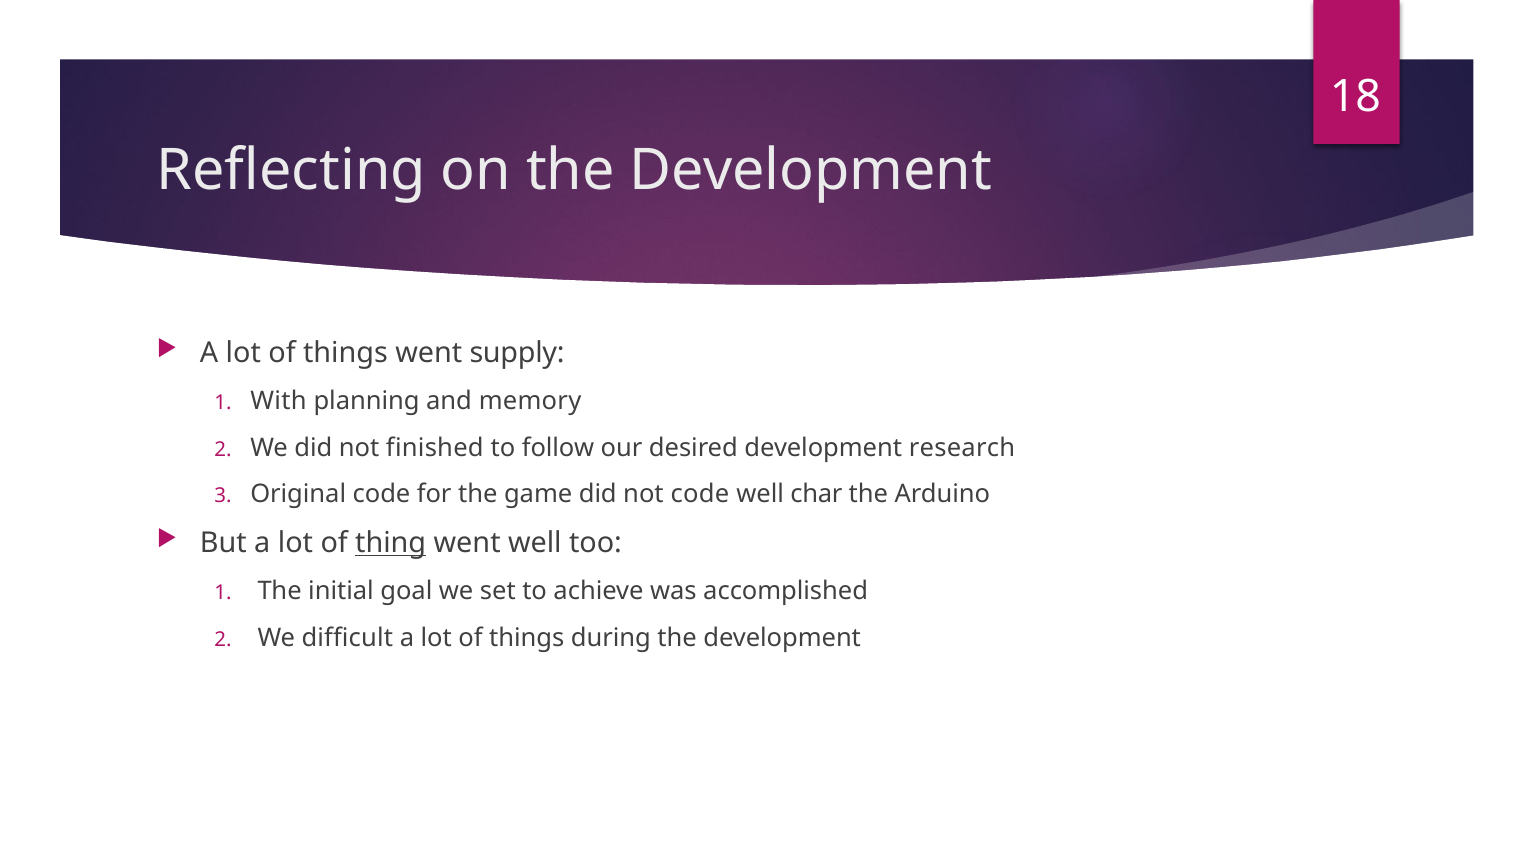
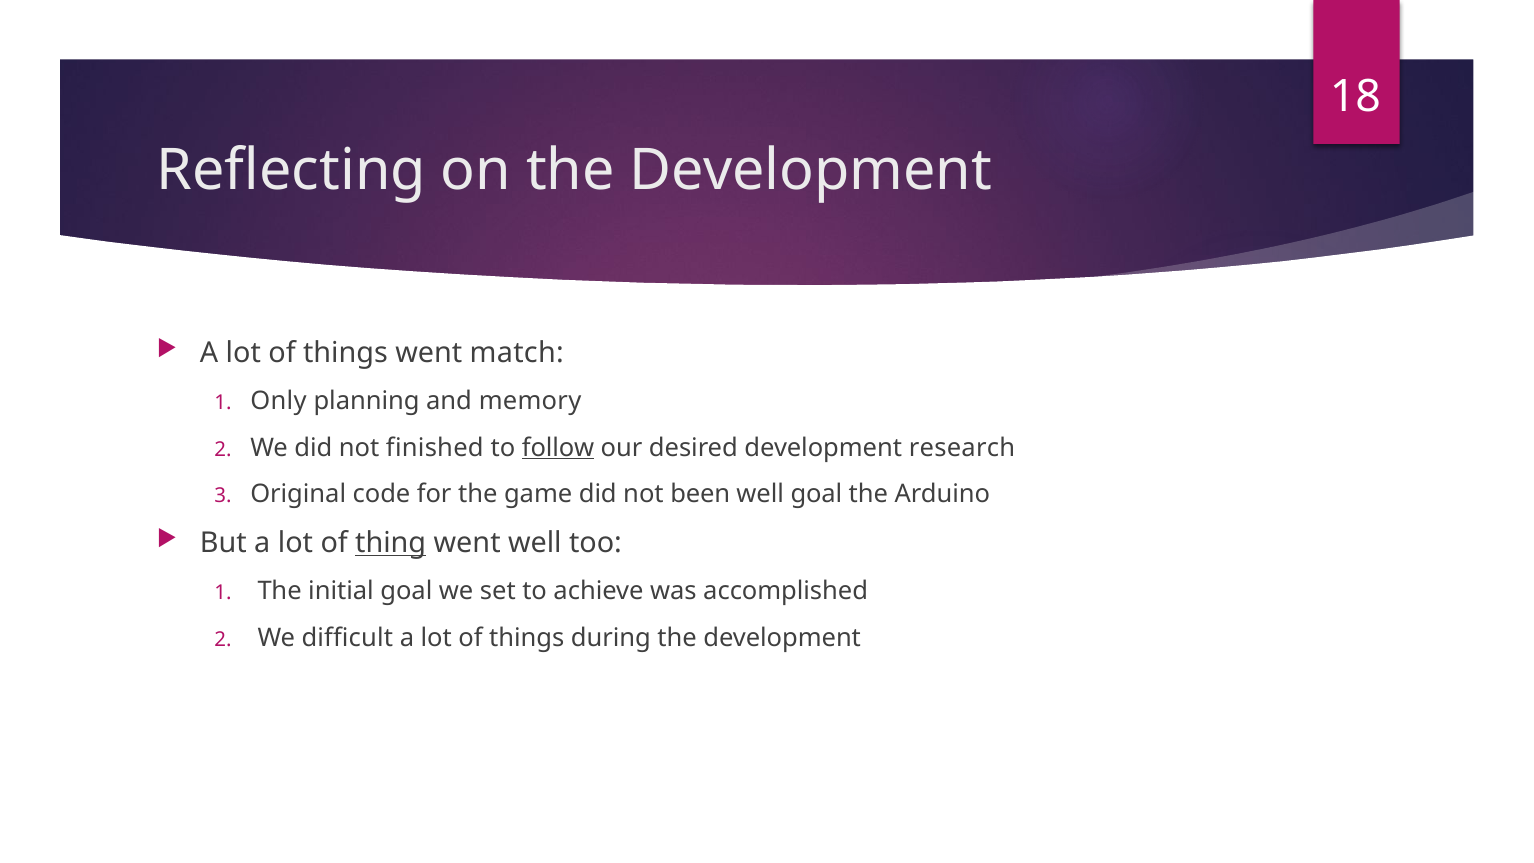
supply: supply -> match
With: With -> Only
follow underline: none -> present
not code: code -> been
well char: char -> goal
